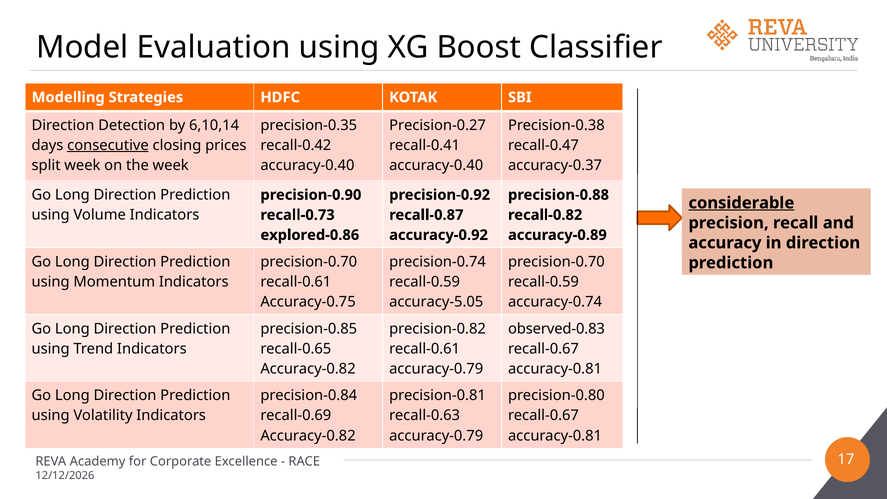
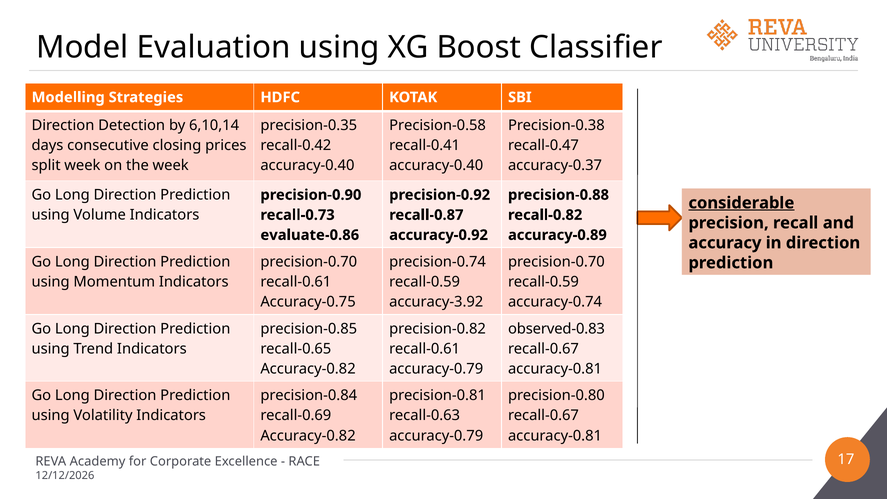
Precision-0.27: Precision-0.27 -> Precision-0.58
consecutive underline: present -> none
explored-0.86: explored-0.86 -> evaluate-0.86
accuracy-5.05: accuracy-5.05 -> accuracy-3.92
